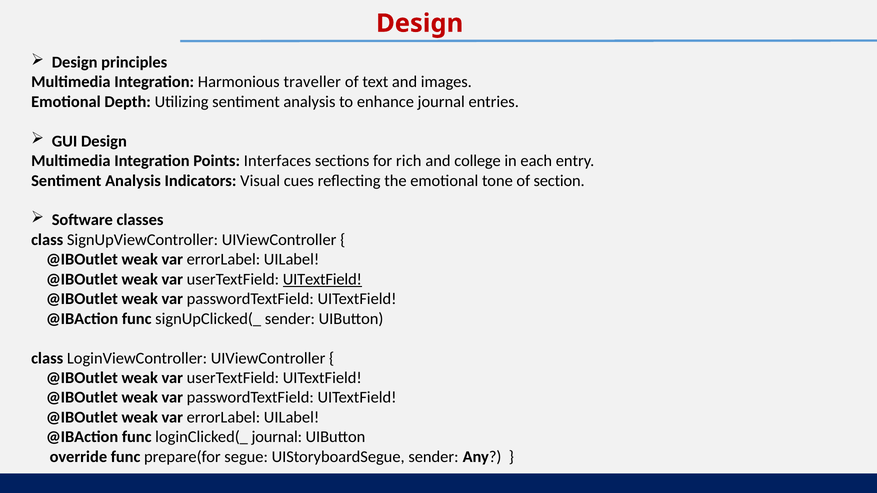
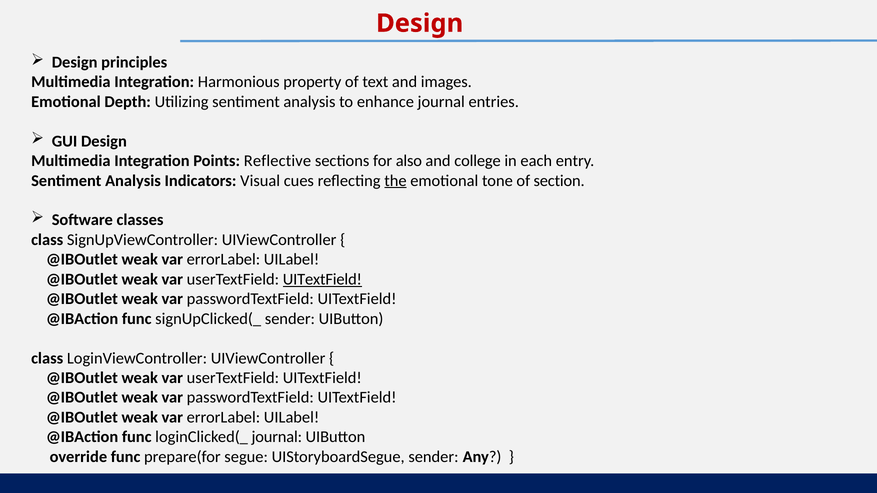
traveller: traveller -> property
Interfaces: Interfaces -> Reflective
rich: rich -> also
the underline: none -> present
